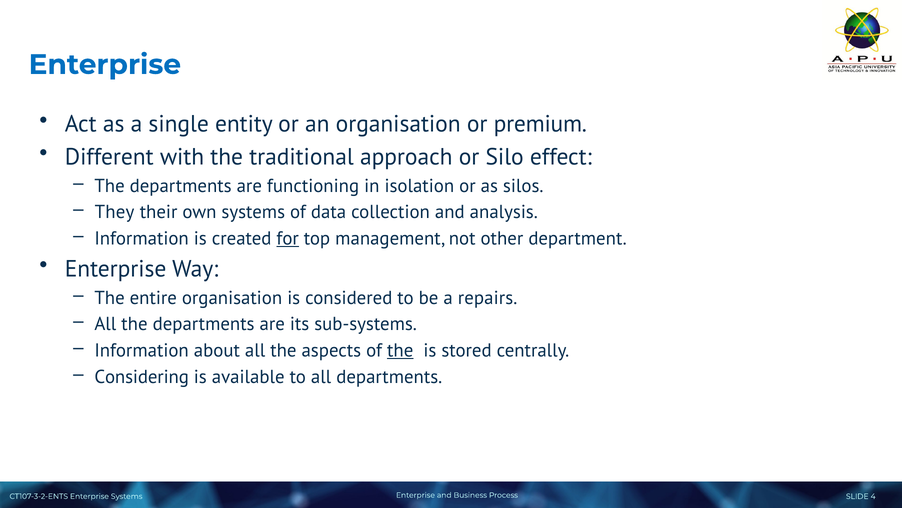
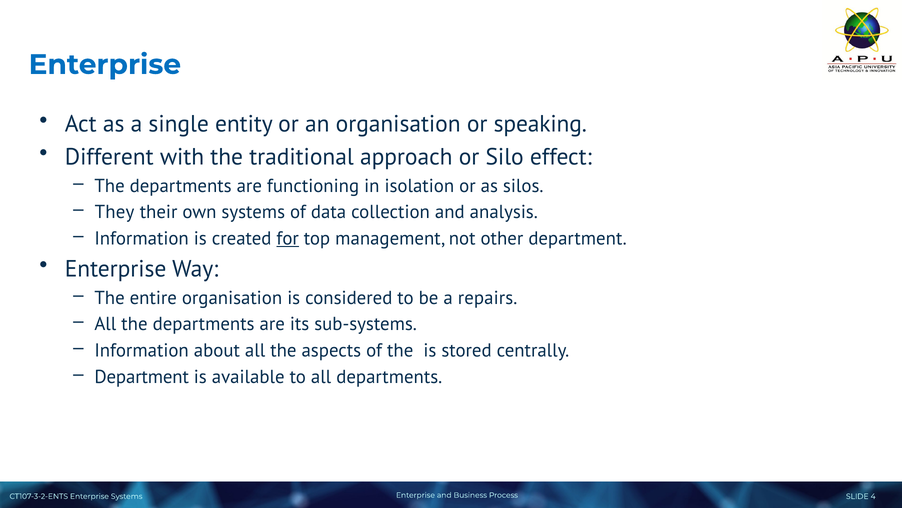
premium: premium -> speaking
the at (400, 350) underline: present -> none
Considering at (142, 376): Considering -> Department
